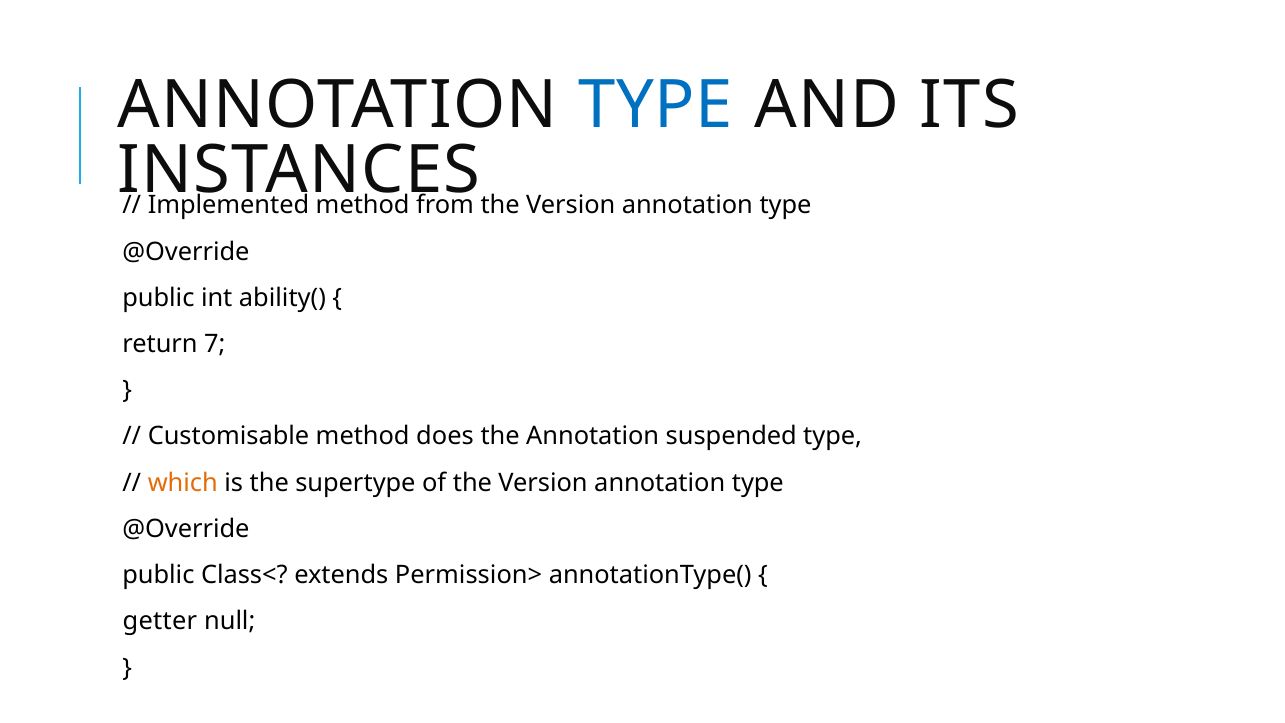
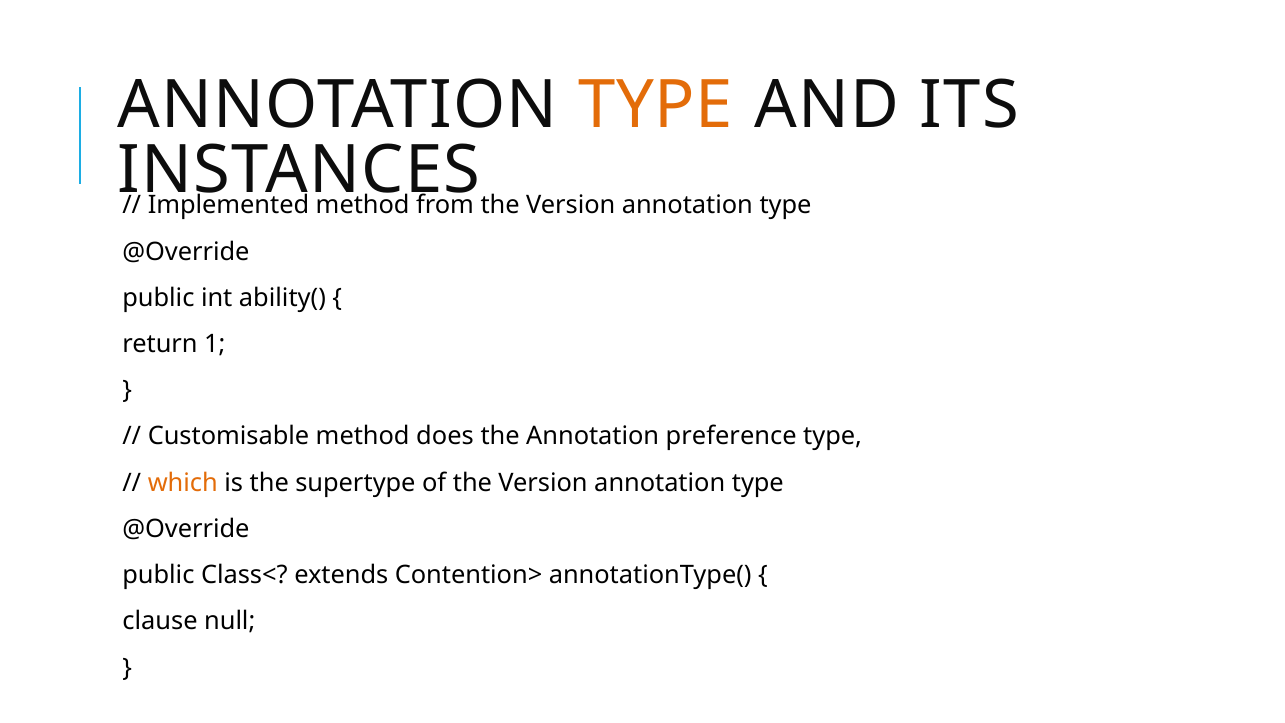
TYPE at (656, 106) colour: blue -> orange
7: 7 -> 1
suspended: suspended -> preference
Permission>: Permission> -> Contention>
getter: getter -> clause
